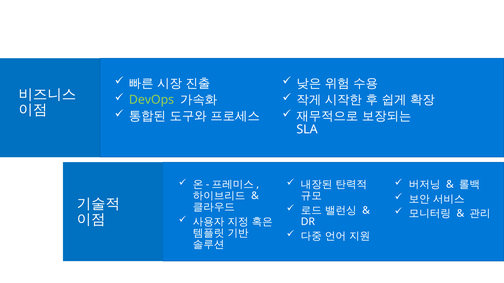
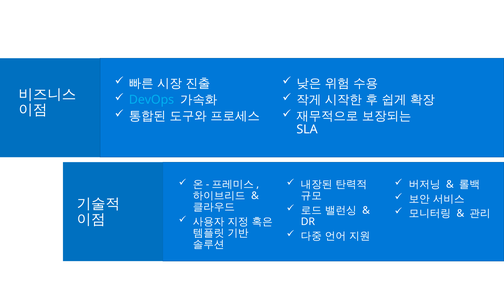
DevOps colour: light green -> light blue
